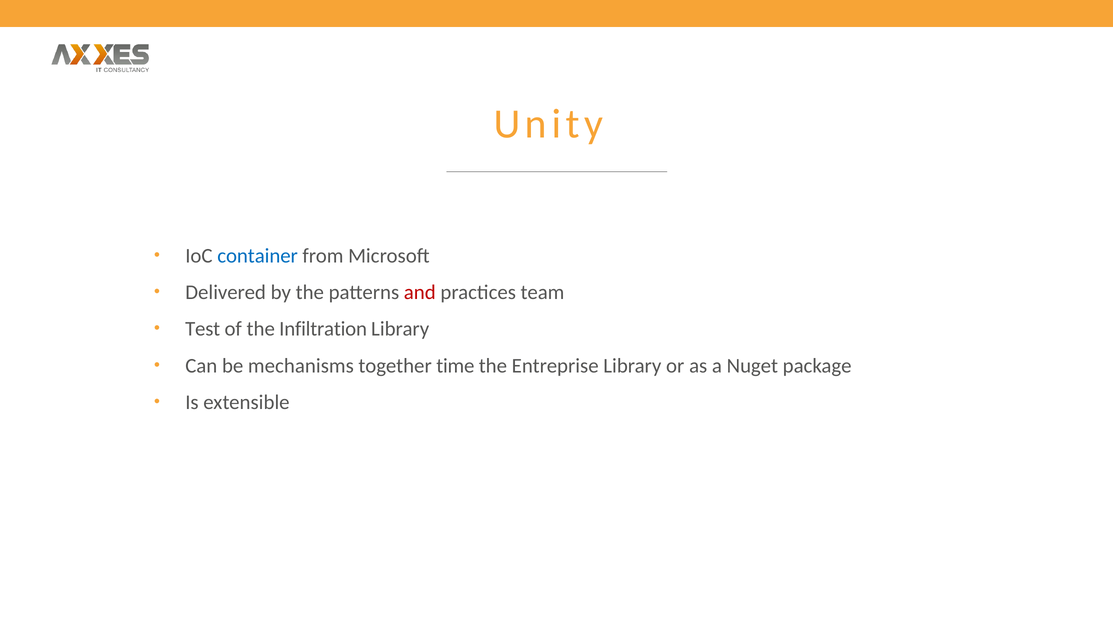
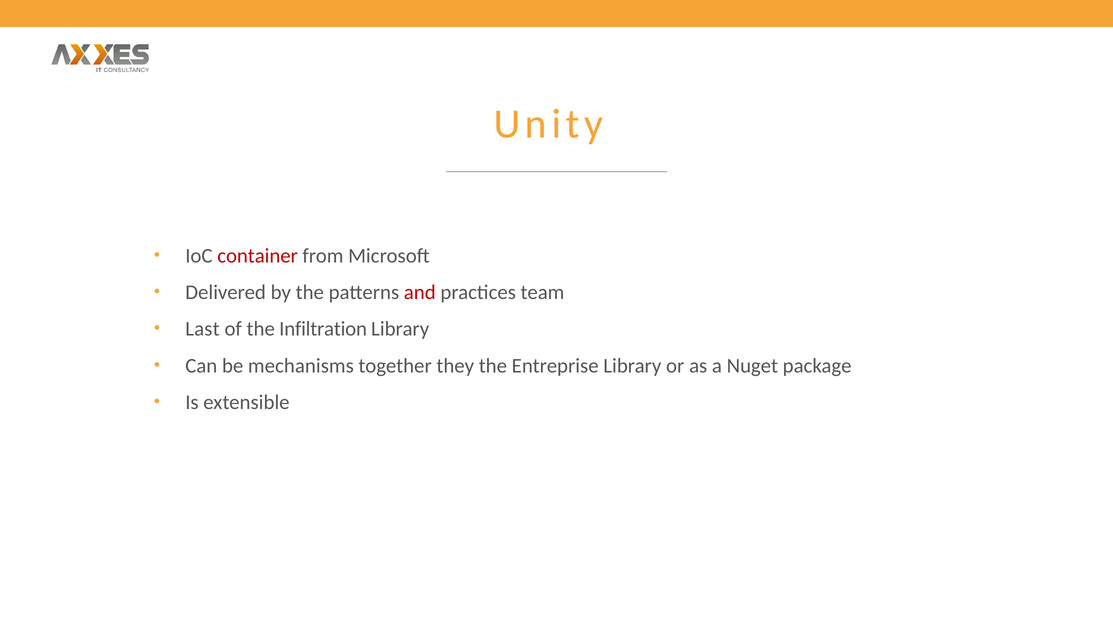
container colour: blue -> red
Test: Test -> Last
time: time -> they
